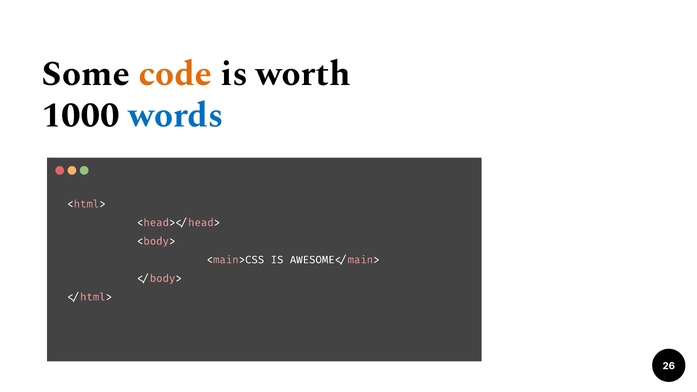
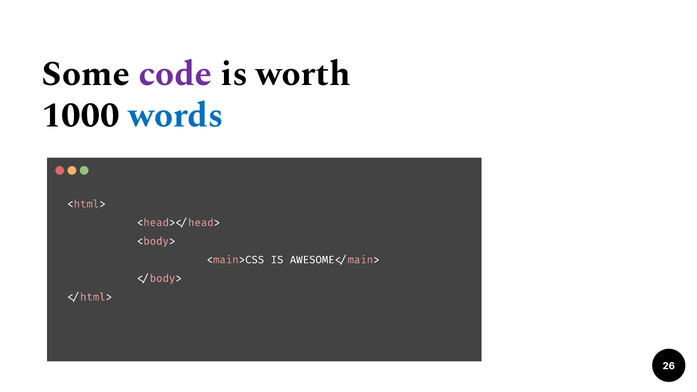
code colour: orange -> purple
